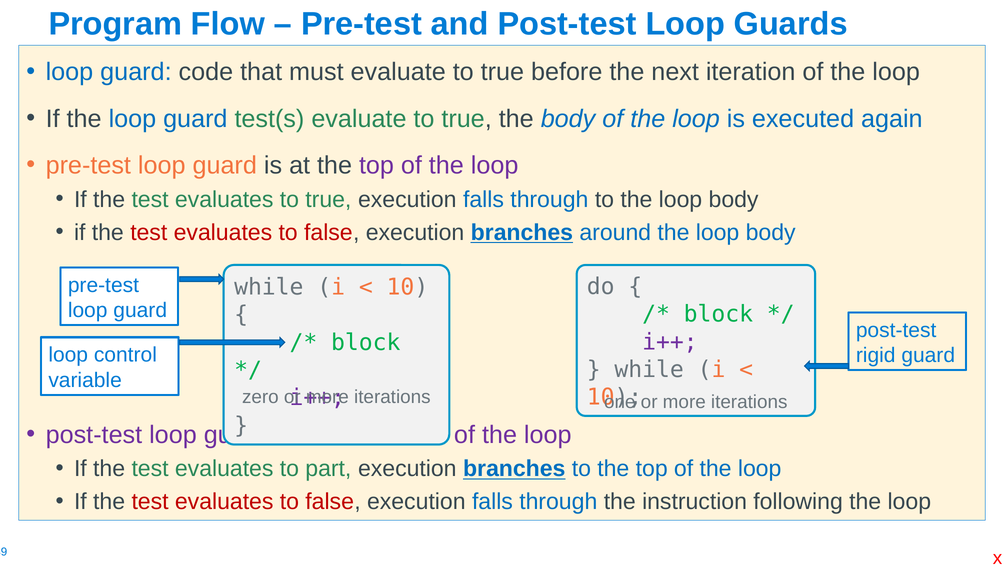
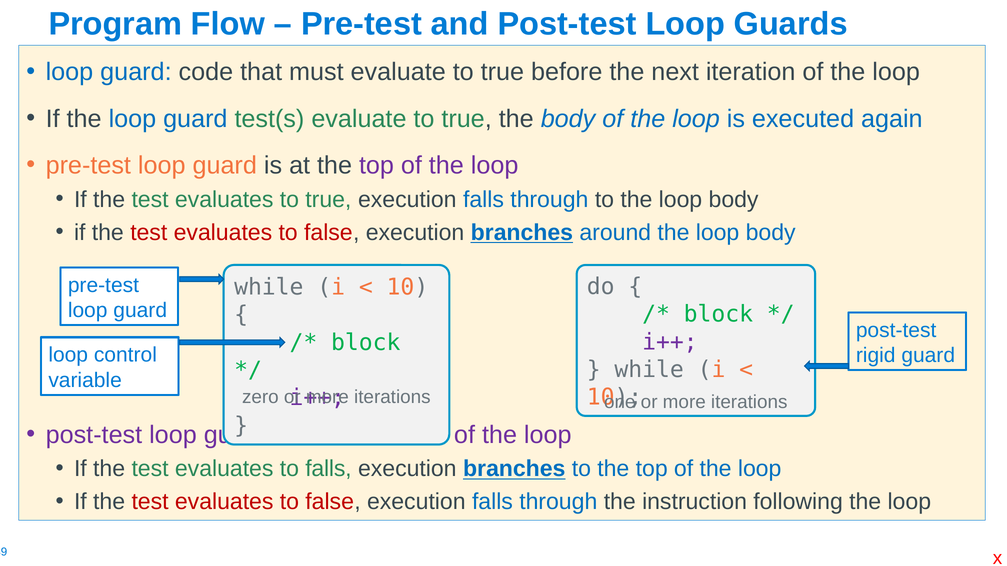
to part: part -> falls
